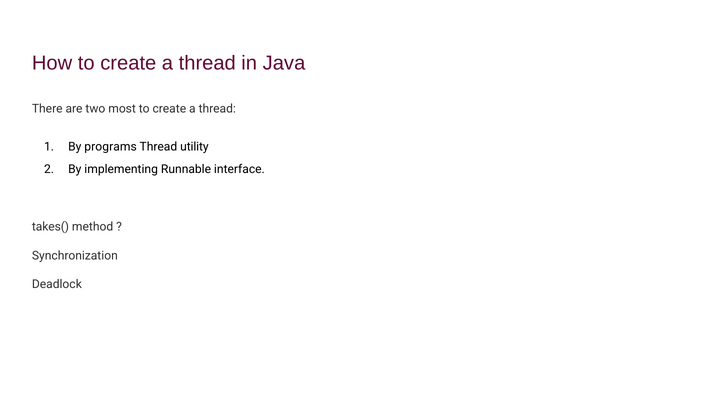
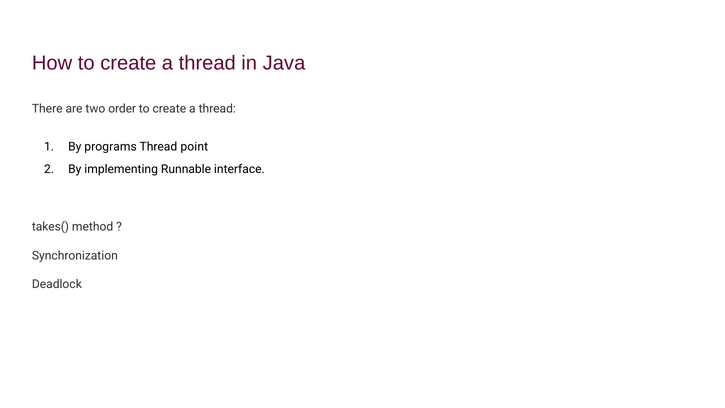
most: most -> order
utility: utility -> point
